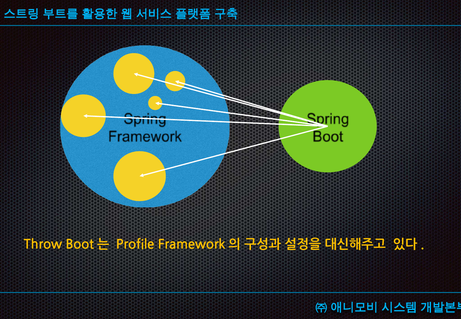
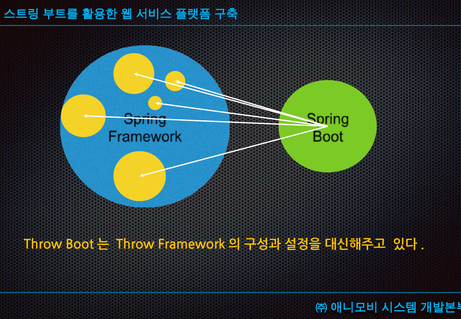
Profile at (135, 245): Profile -> Throw
